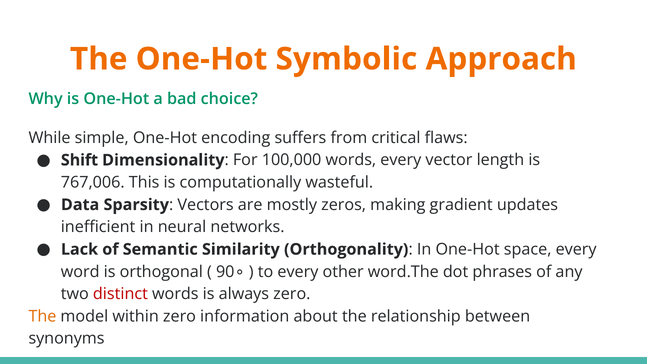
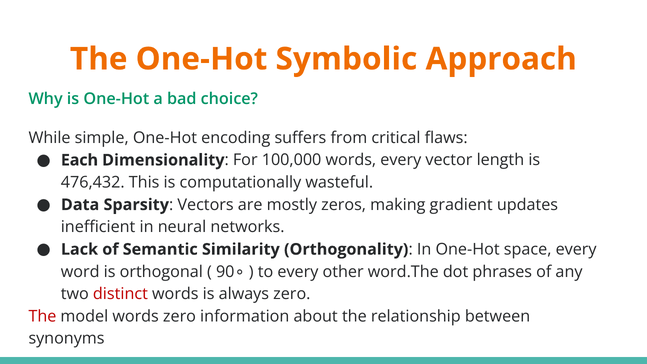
Shift: Shift -> Each
767,006: 767,006 -> 476,432
The at (42, 316) colour: orange -> red
model within: within -> words
